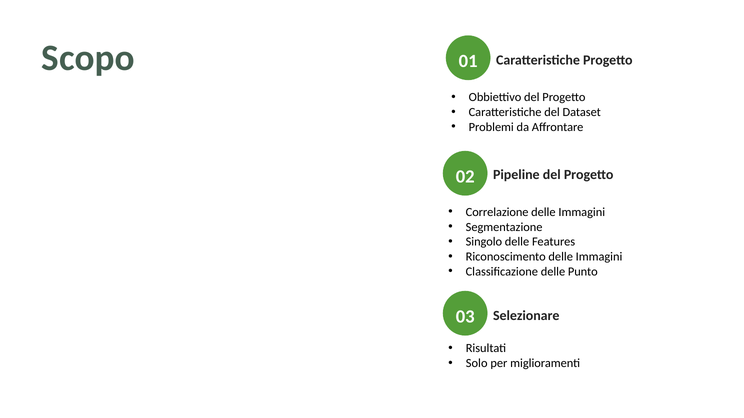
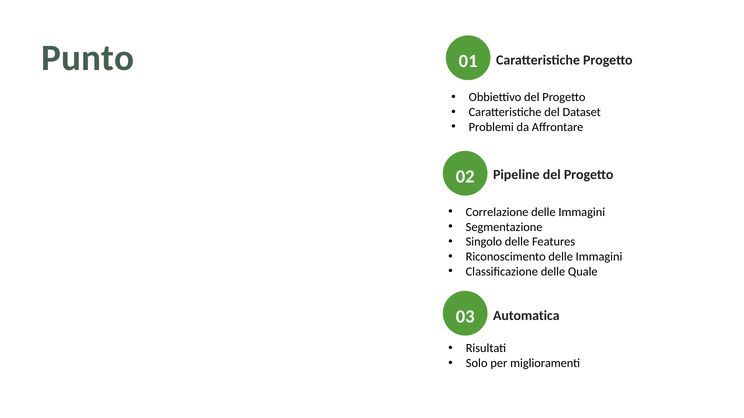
Scopo: Scopo -> Punto
Punto: Punto -> Quale
Selezionare: Selezionare -> Automatica
